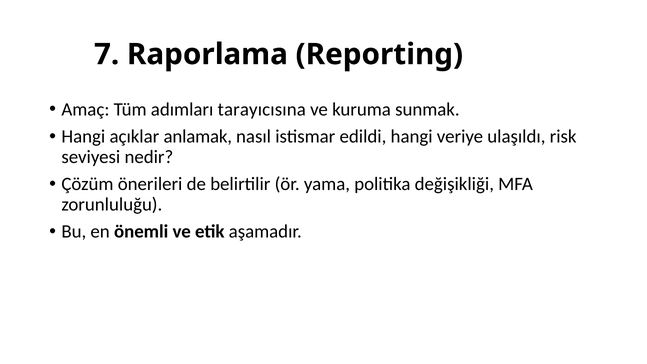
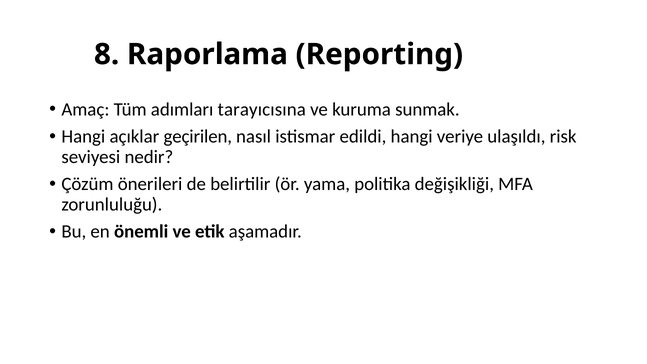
7: 7 -> 8
anlamak: anlamak -> geçirilen
